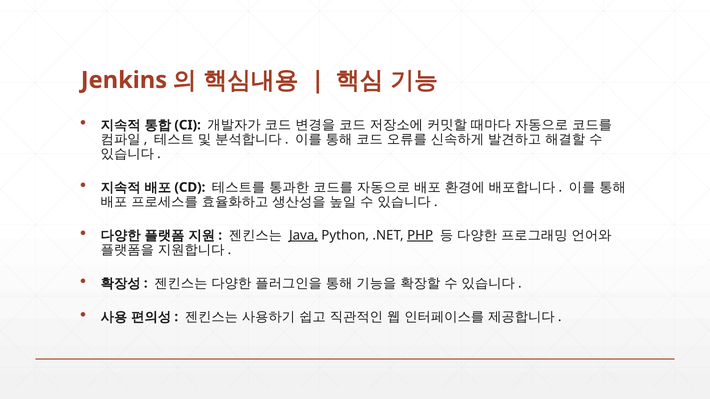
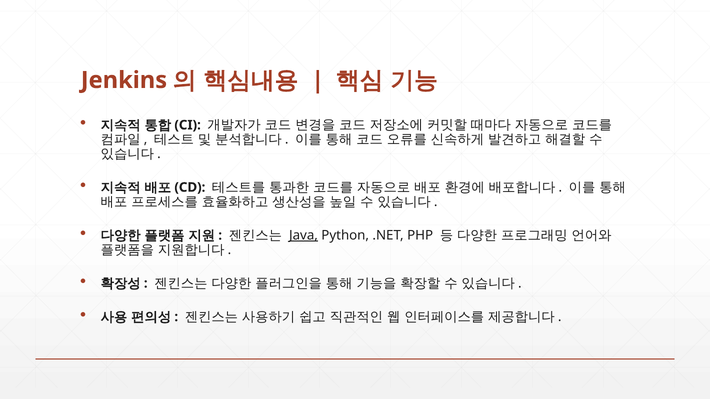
PHP underline: present -> none
